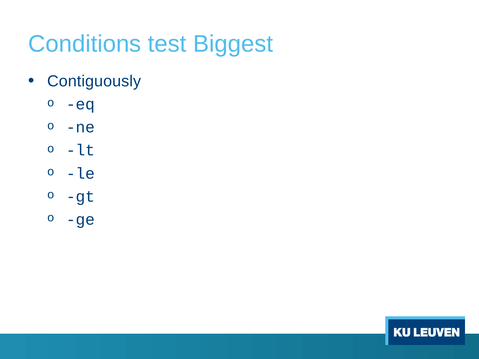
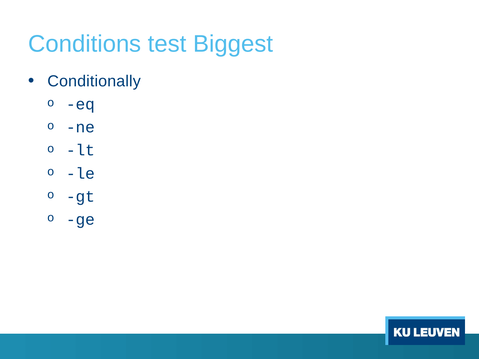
Contiguously: Contiguously -> Conditionally
